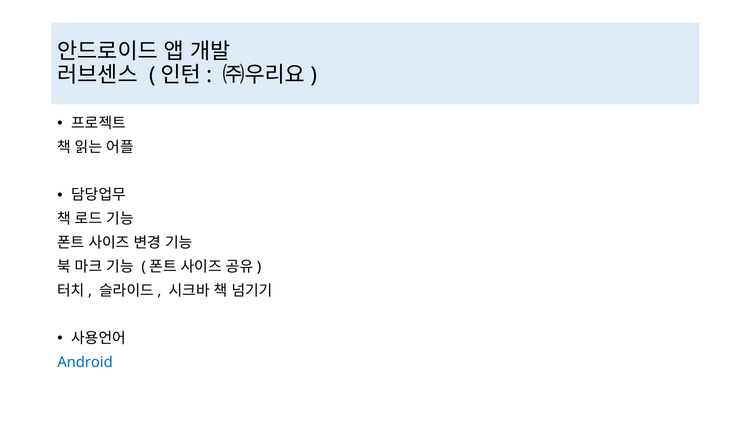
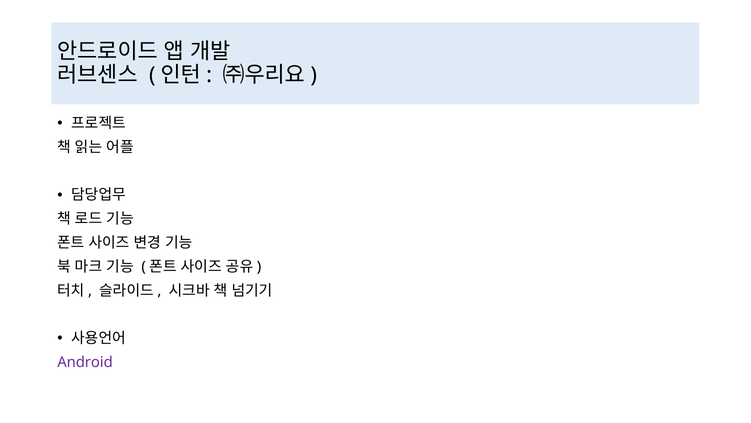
Android colour: blue -> purple
